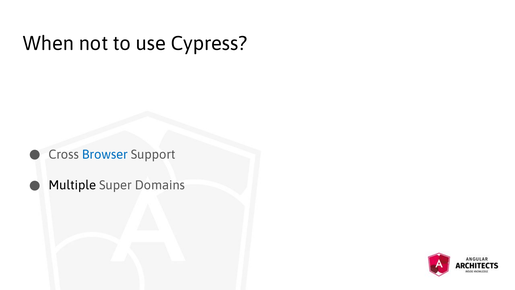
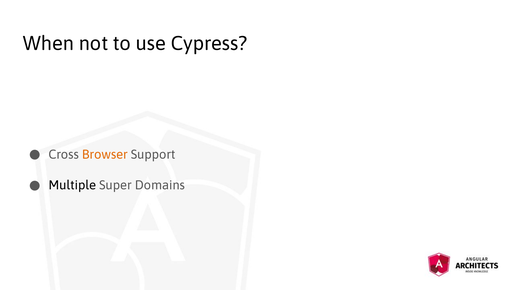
Browser colour: blue -> orange
